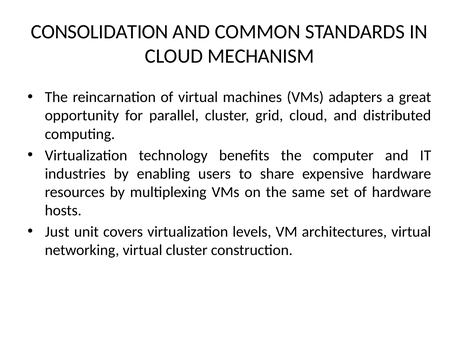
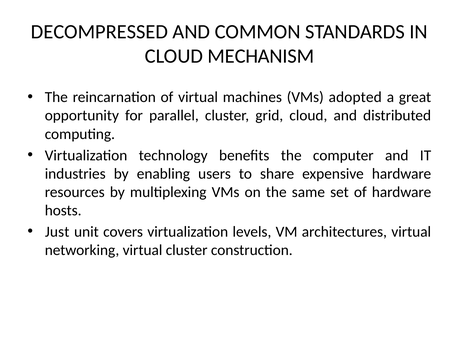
CONSOLIDATION: CONSOLIDATION -> DECOMPRESSED
adapters: adapters -> adopted
